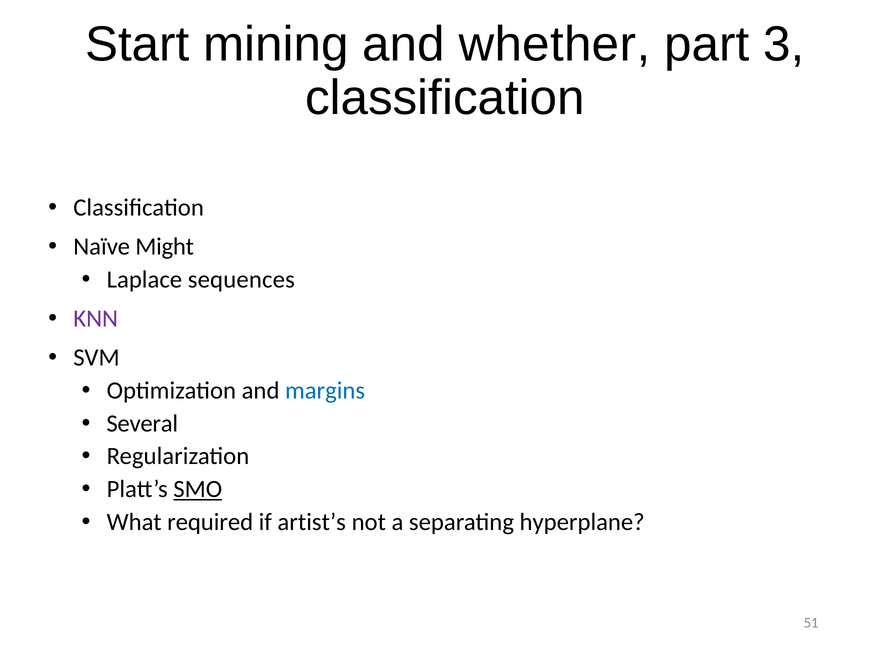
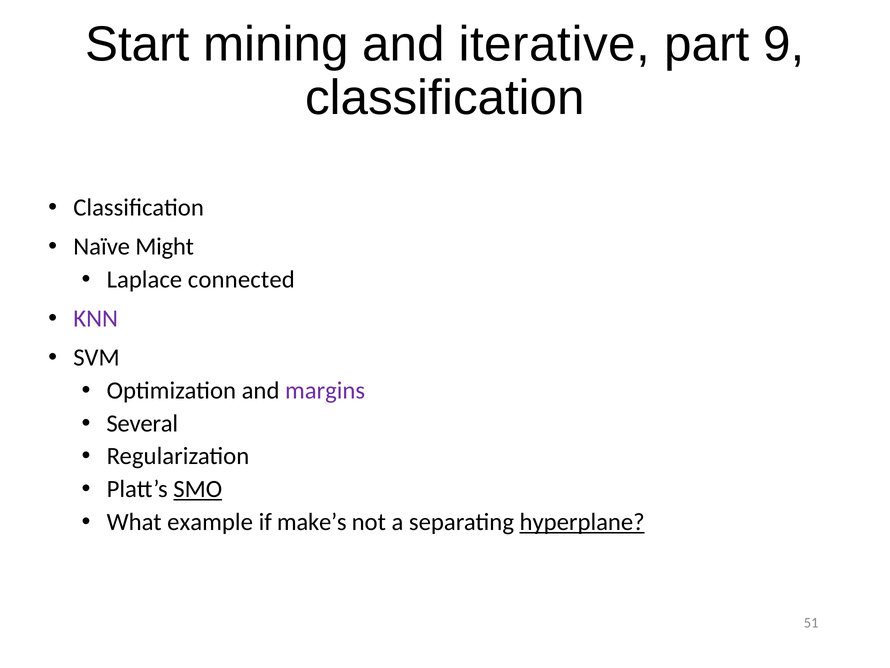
whether: whether -> iterative
3: 3 -> 9
sequences: sequences -> connected
margins colour: blue -> purple
required: required -> example
artist’s: artist’s -> make’s
hyperplane underline: none -> present
